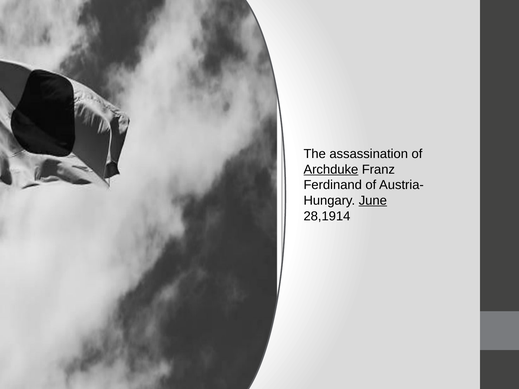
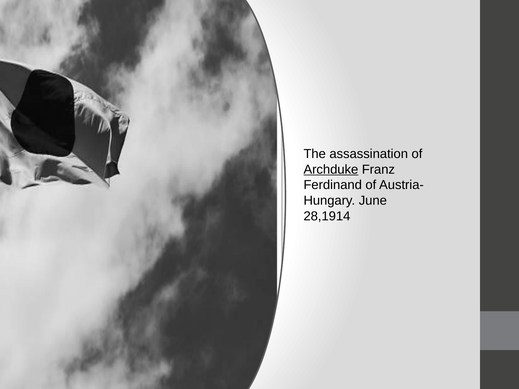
June underline: present -> none
